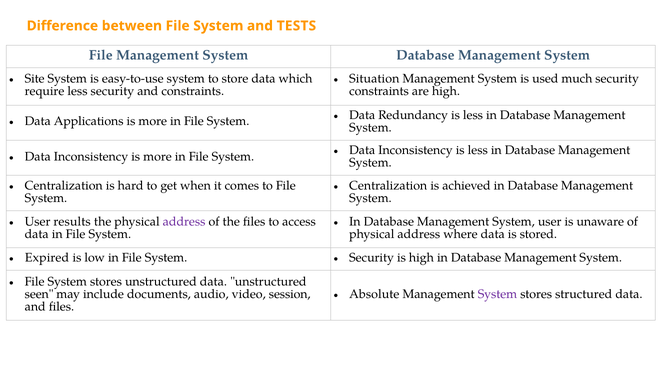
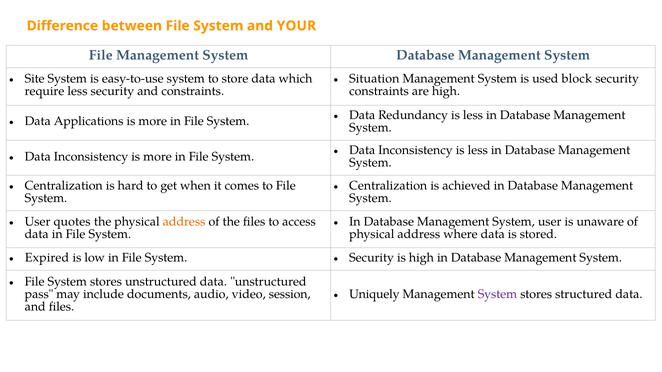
TESTS: TESTS -> YOUR
much: much -> block
results: results -> quotes
address at (184, 222) colour: purple -> orange
Absolute: Absolute -> Uniquely
seen: seen -> pass
